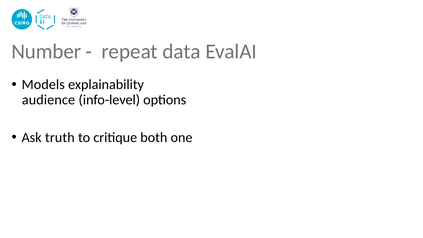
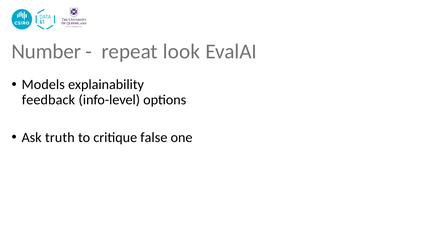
data: data -> look
audience: audience -> feedback
both: both -> false
